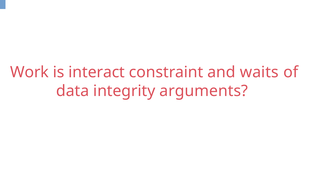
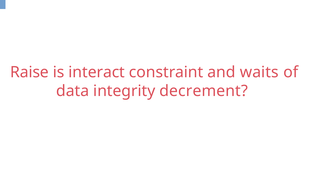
Work: Work -> Raise
arguments: arguments -> decrement
